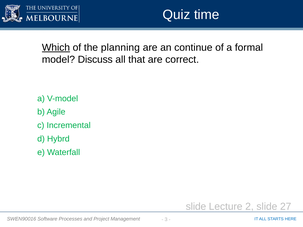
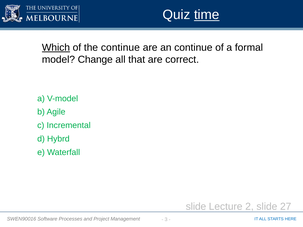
time underline: none -> present
the planning: planning -> continue
Discuss: Discuss -> Change
